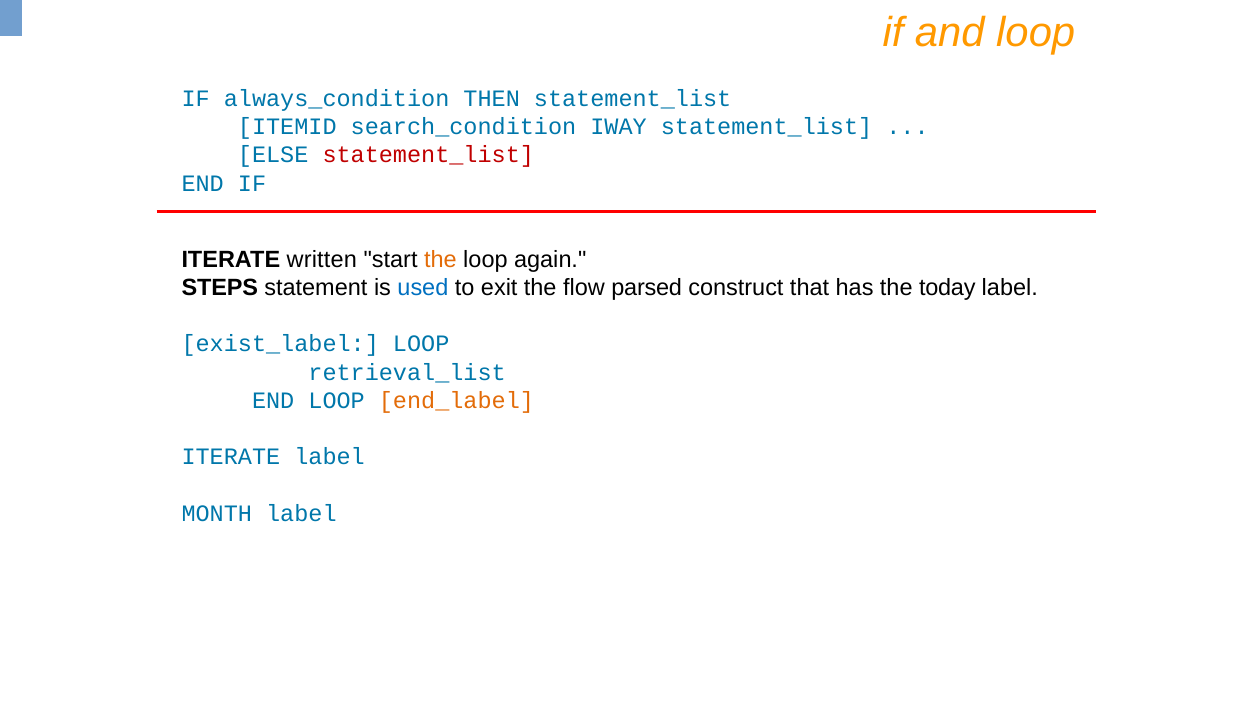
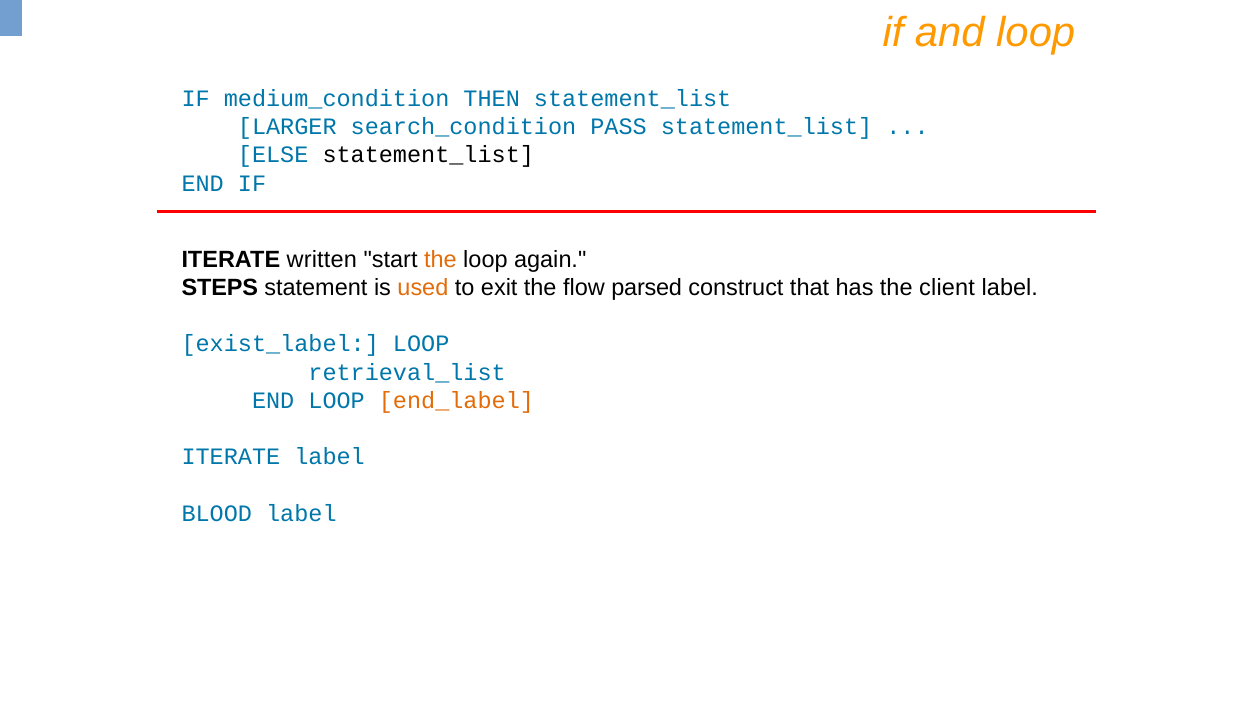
always_condition: always_condition -> medium_condition
ITEMID: ITEMID -> LARGER
IWAY: IWAY -> PASS
statement_list at (428, 155) colour: red -> black
used colour: blue -> orange
today: today -> client
MONTH: MONTH -> BLOOD
